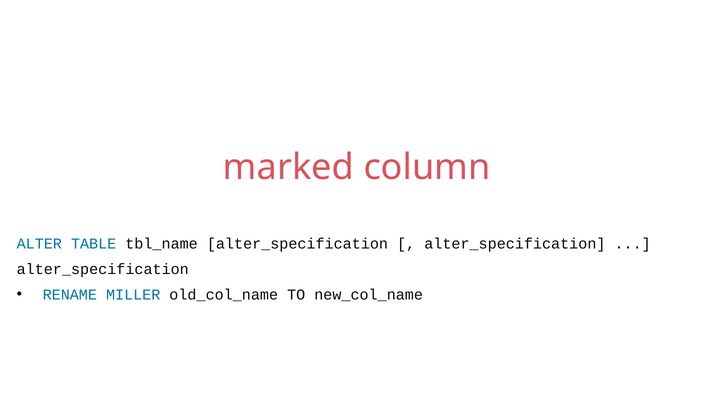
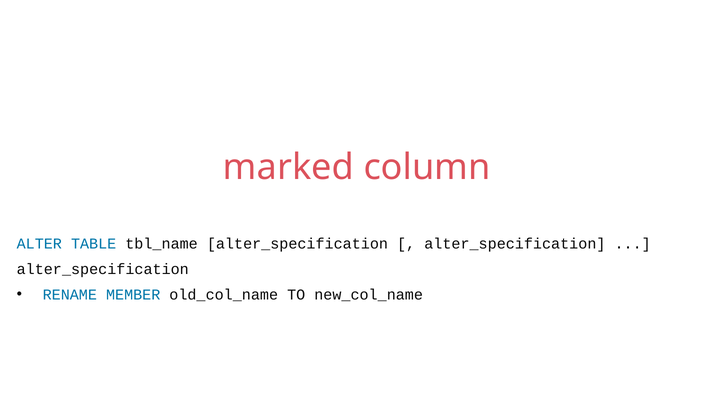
MILLER: MILLER -> MEMBER
